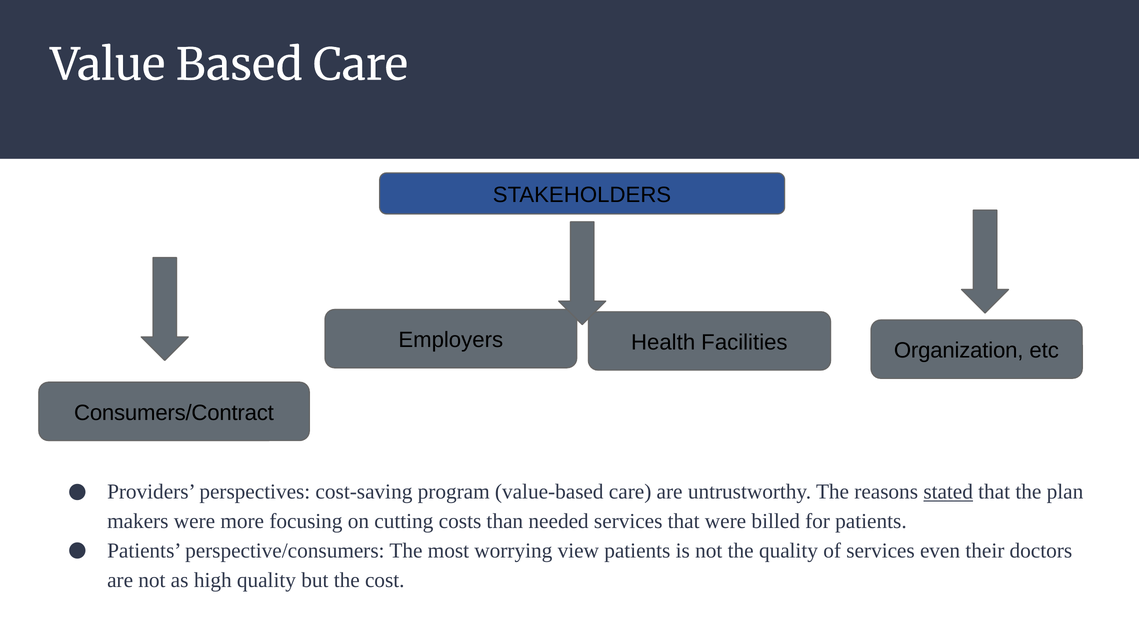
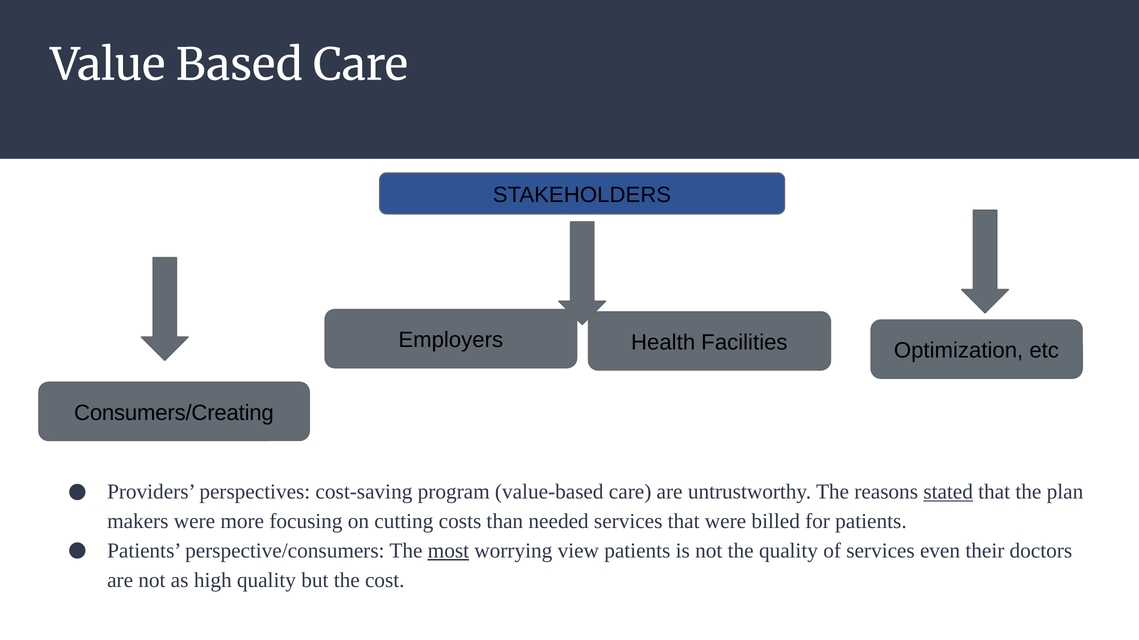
Organization: Organization -> Optimization
Consumers/Contract: Consumers/Contract -> Consumers/Creating
most underline: none -> present
